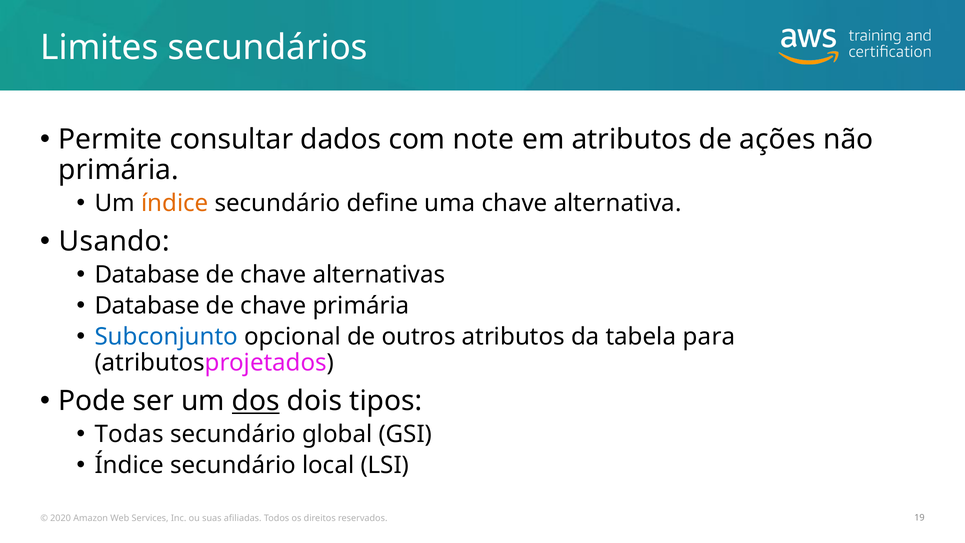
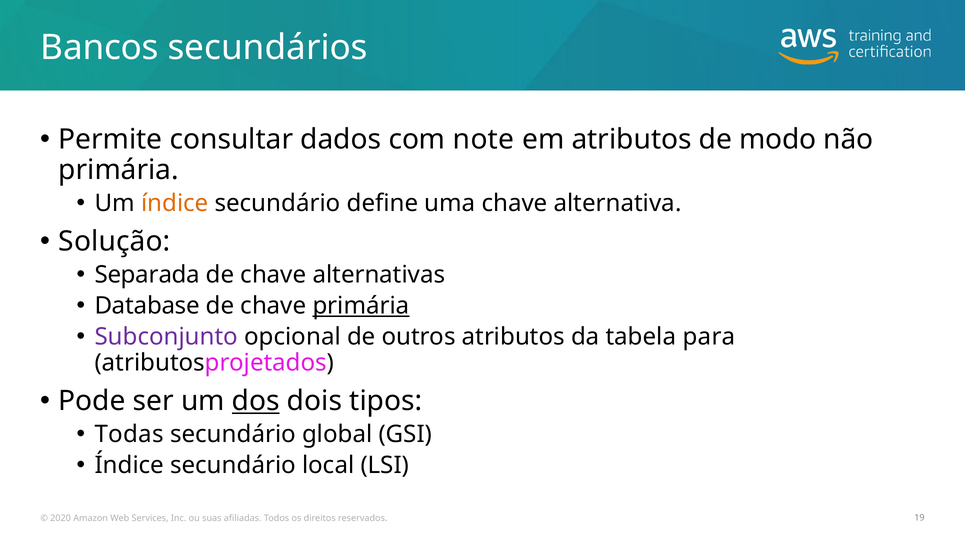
Limites: Limites -> Bancos
ações: ações -> modo
Usando: Usando -> Solução
Database at (147, 275): Database -> Separada
primária at (361, 306) underline: none -> present
Subconjunto colour: blue -> purple
